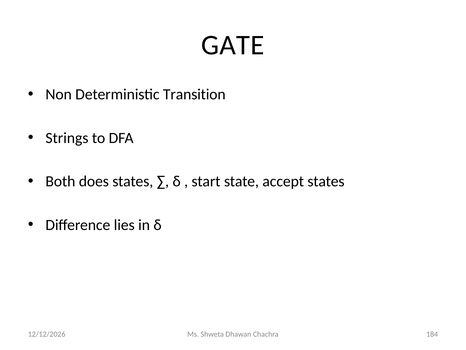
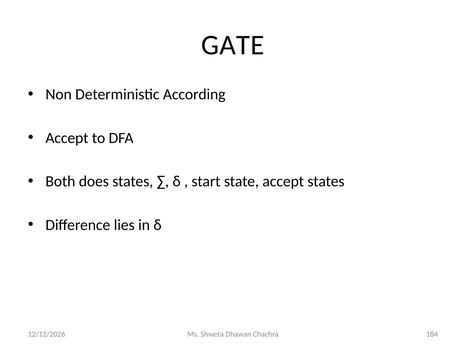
Transition: Transition -> According
Strings at (67, 138): Strings -> Accept
